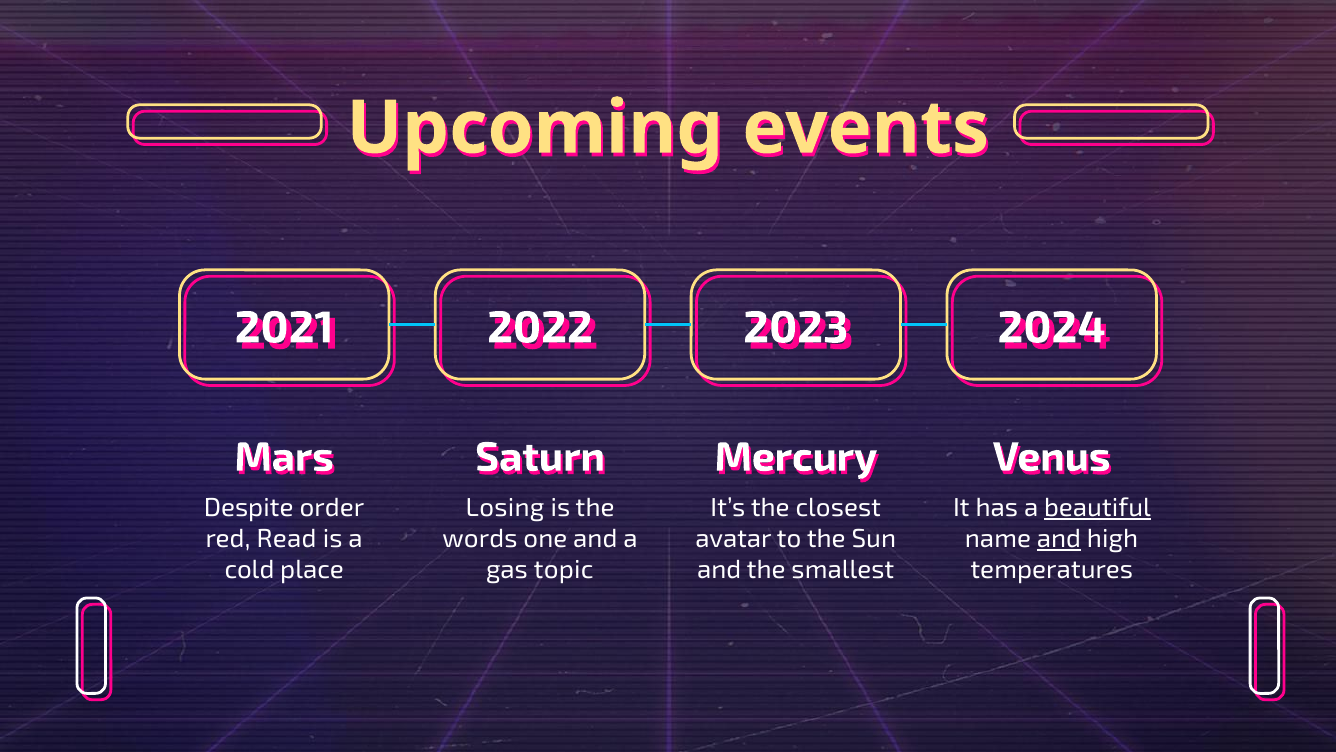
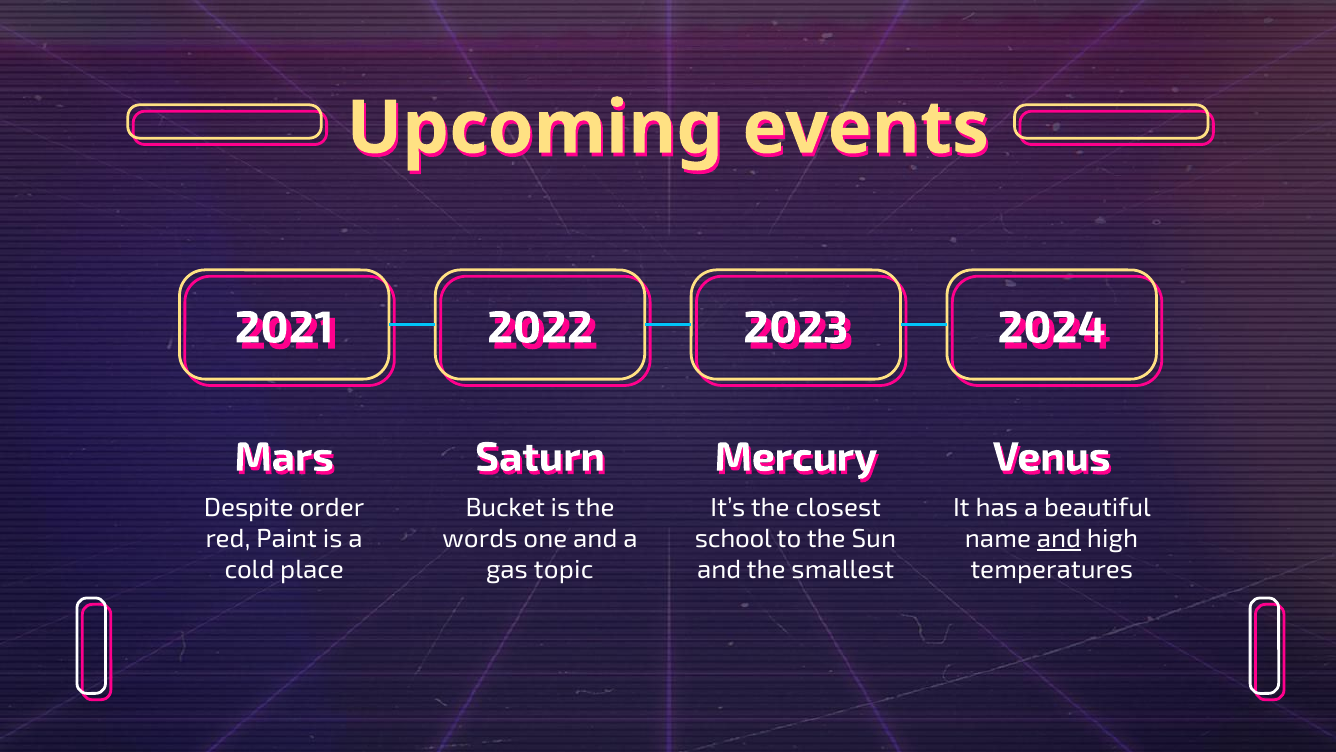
Losing: Losing -> Bucket
beautiful underline: present -> none
Read: Read -> Paint
avatar: avatar -> school
